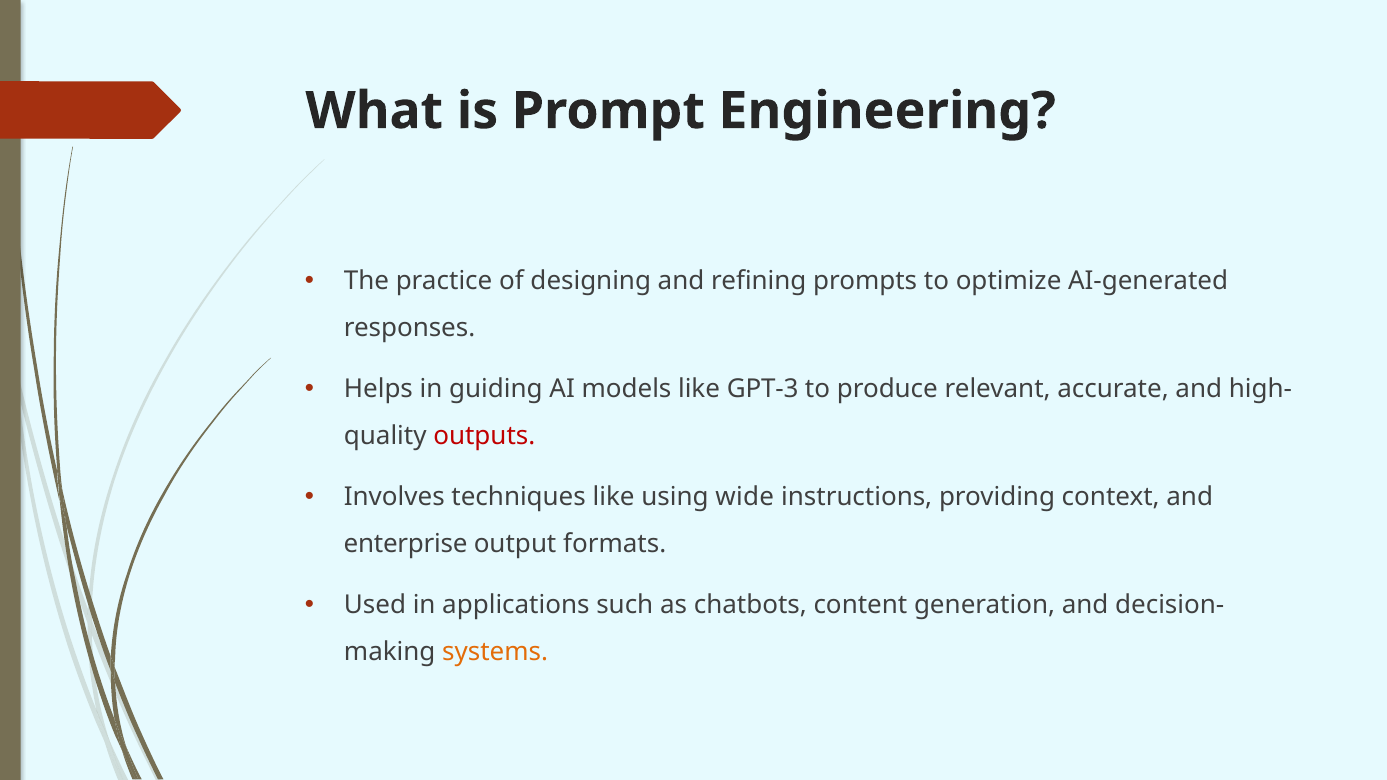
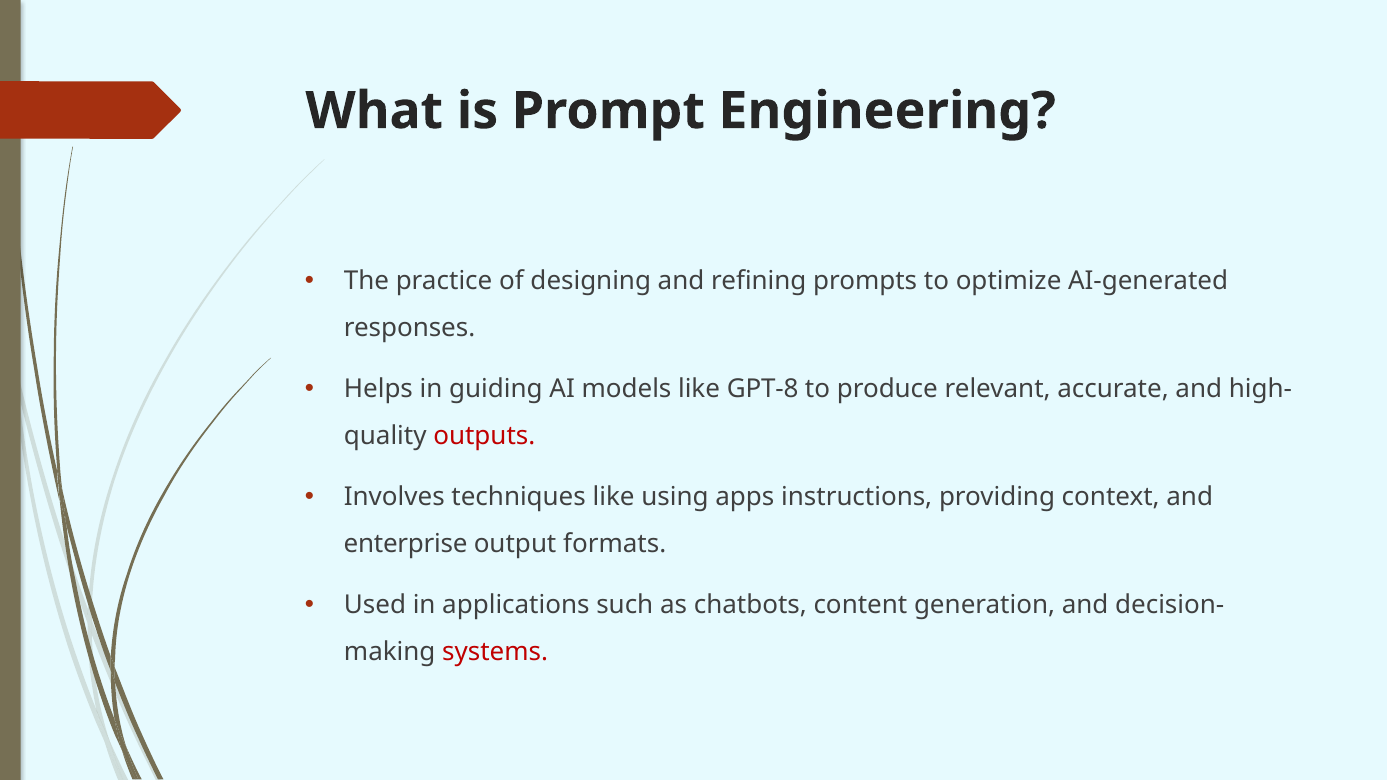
GPT-3: GPT-3 -> GPT-8
wide: wide -> apps
systems colour: orange -> red
